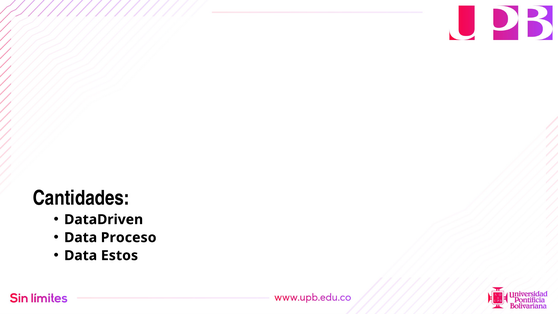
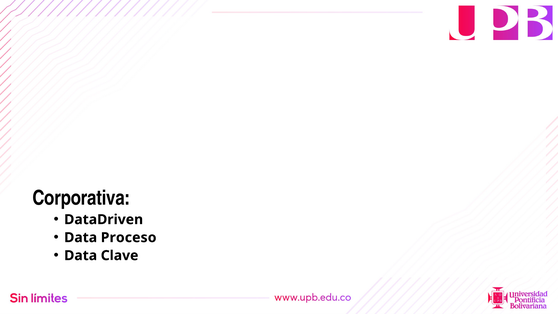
Cantidades: Cantidades -> Corporativa
Estos: Estos -> Clave
